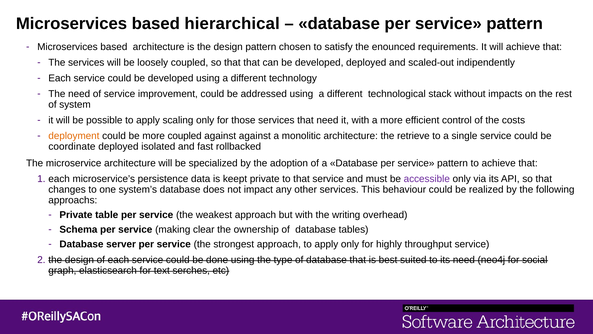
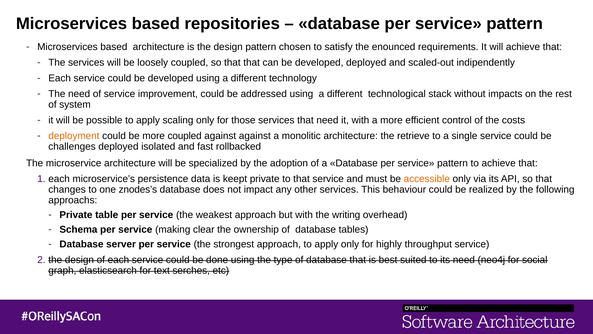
hierarchical: hierarchical -> repositories
coordinate: coordinate -> challenges
accessible colour: purple -> orange
system’s: system’s -> znodes’s
